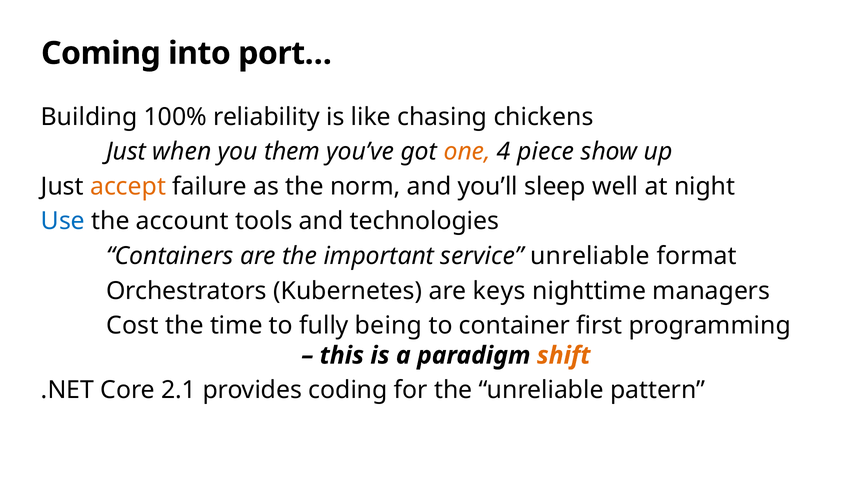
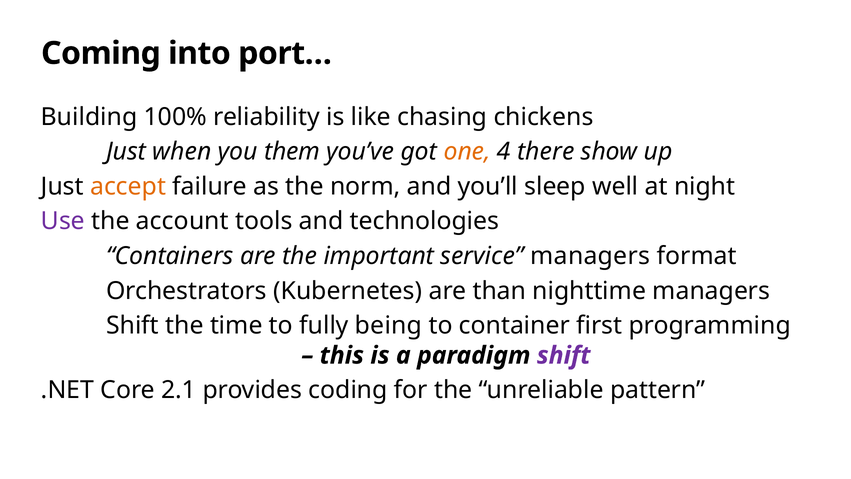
piece: piece -> there
Use colour: blue -> purple
service unreliable: unreliable -> managers
keys: keys -> than
Cost at (132, 325): Cost -> Shift
shift at (564, 355) colour: orange -> purple
